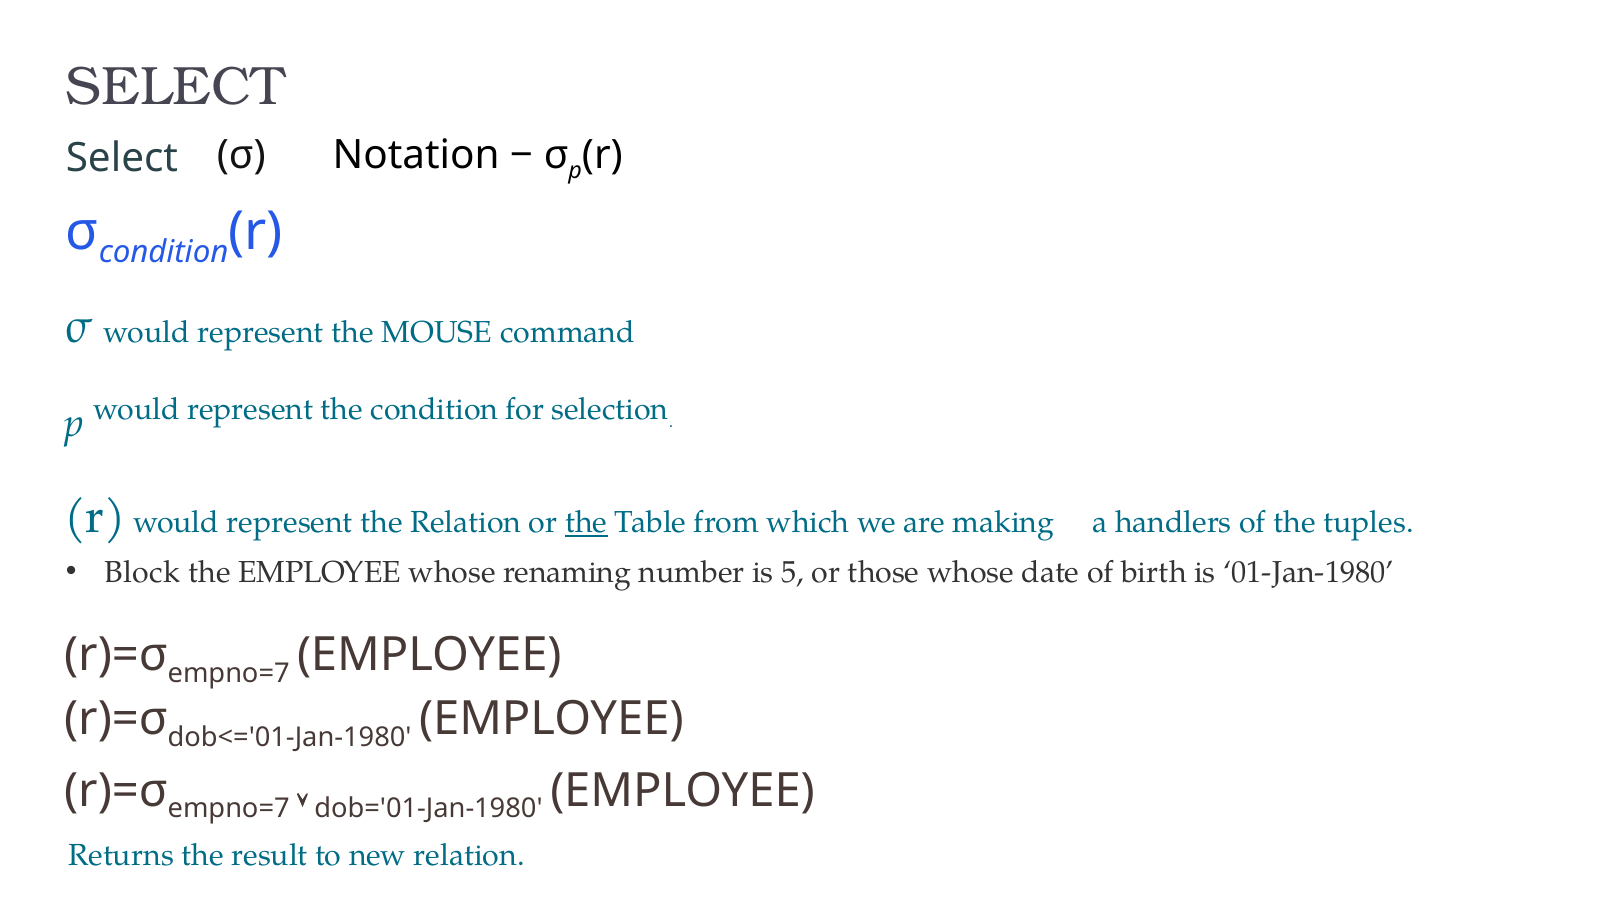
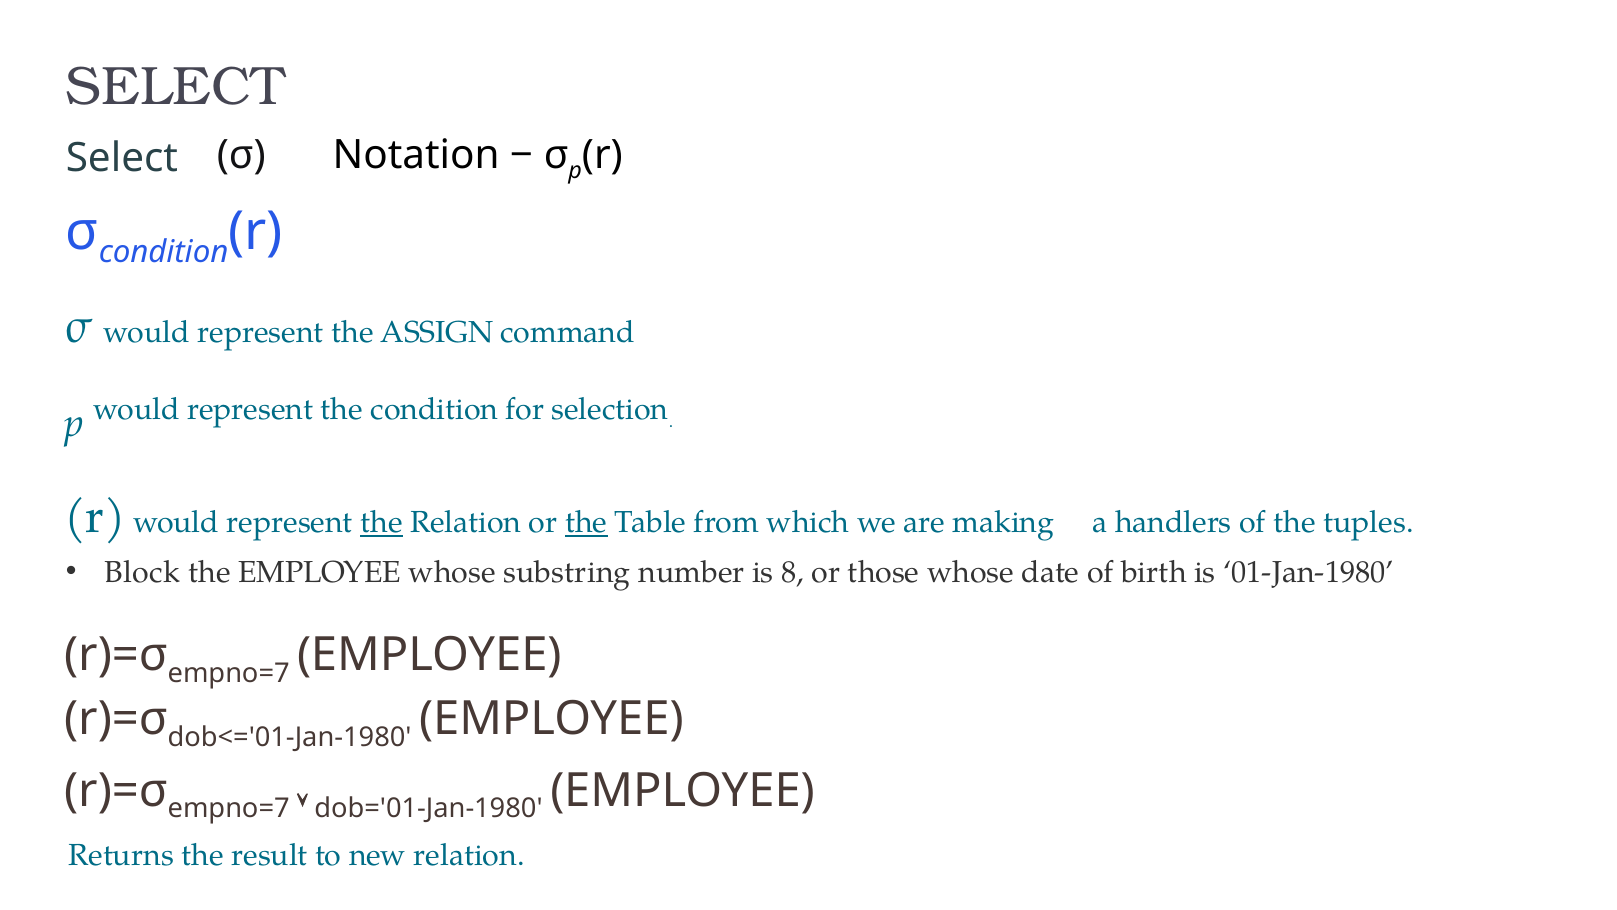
MOUSE: MOUSE -> ASSIGN
the at (382, 522) underline: none -> present
renaming: renaming -> substring
5: 5 -> 8
